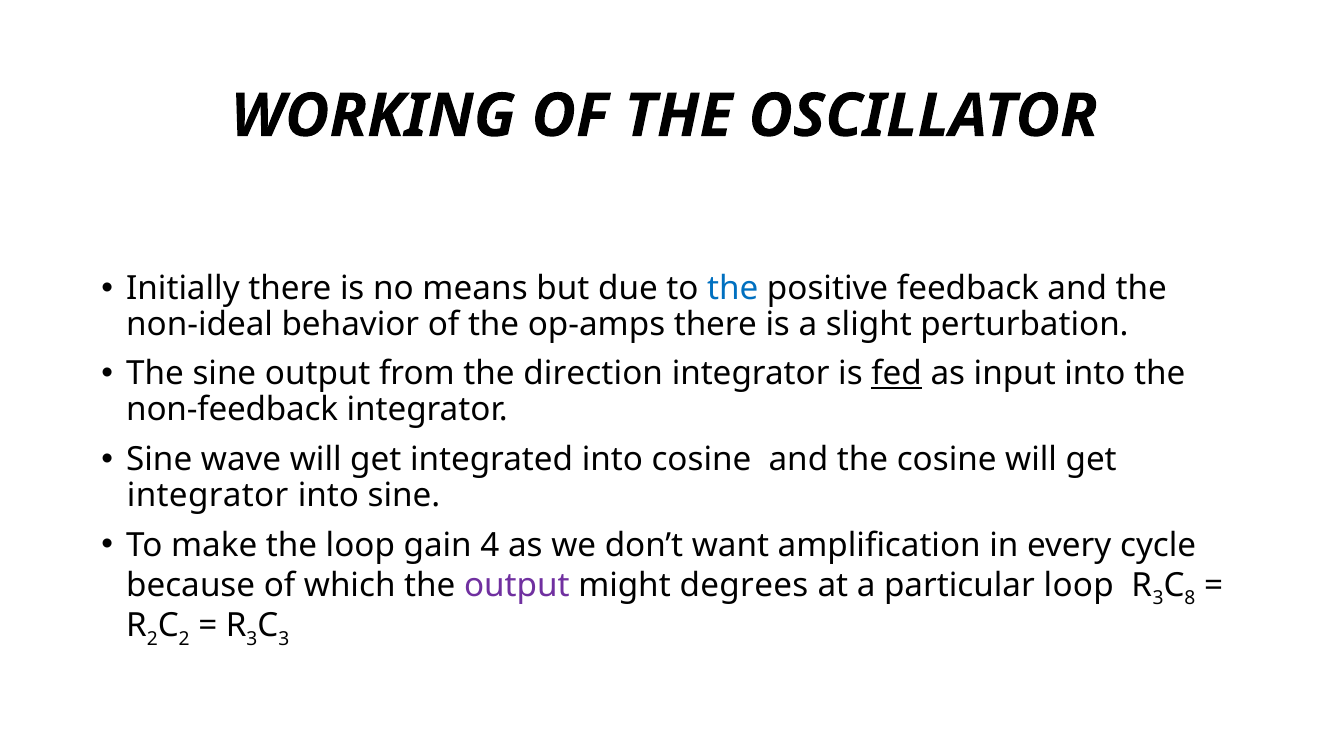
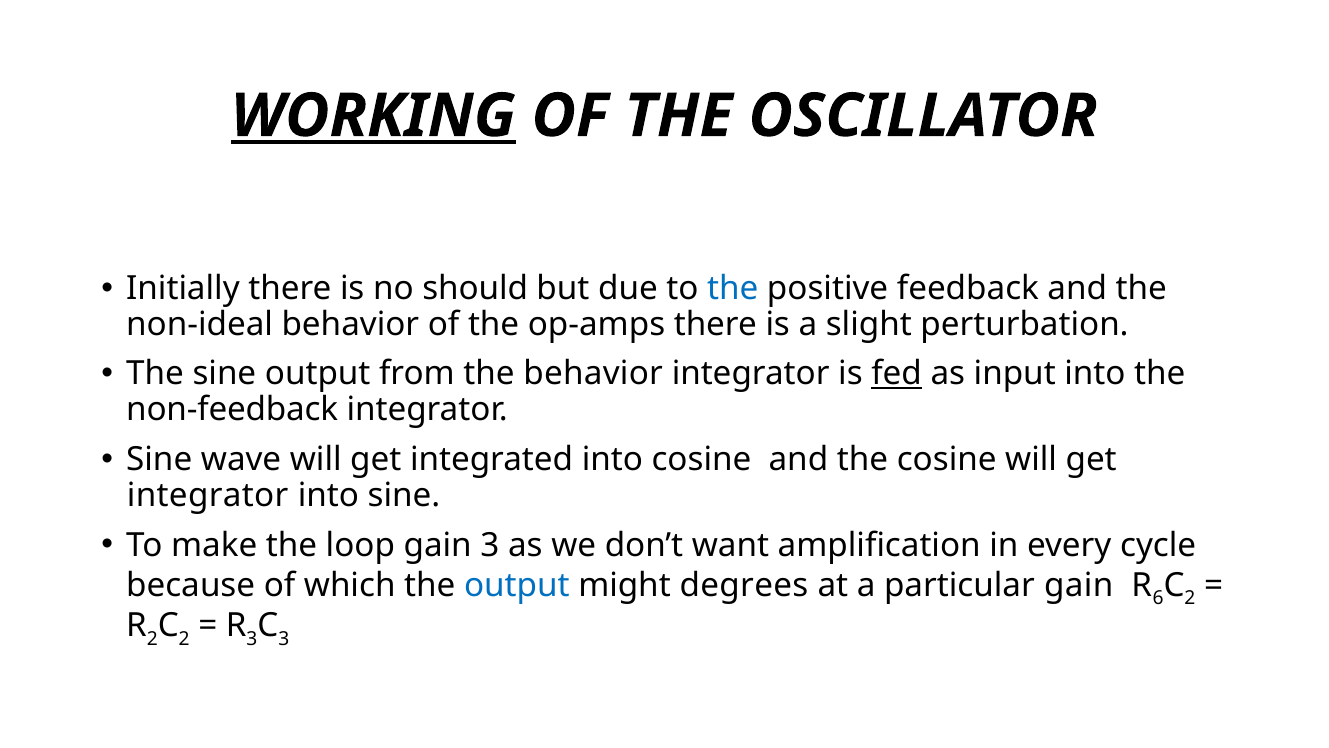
WORKING underline: none -> present
means: means -> should
the direction: direction -> behavior
gain 4: 4 -> 3
output at (517, 585) colour: purple -> blue
particular loop: loop -> gain
3 at (1158, 598): 3 -> 6
8 at (1190, 598): 8 -> 2
